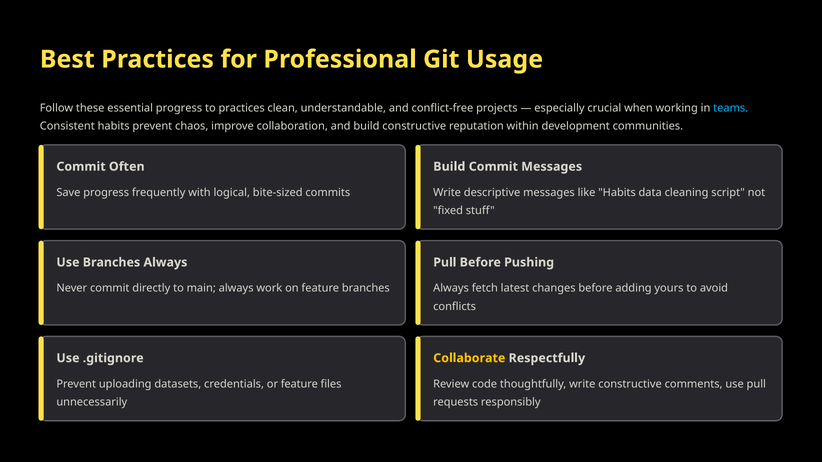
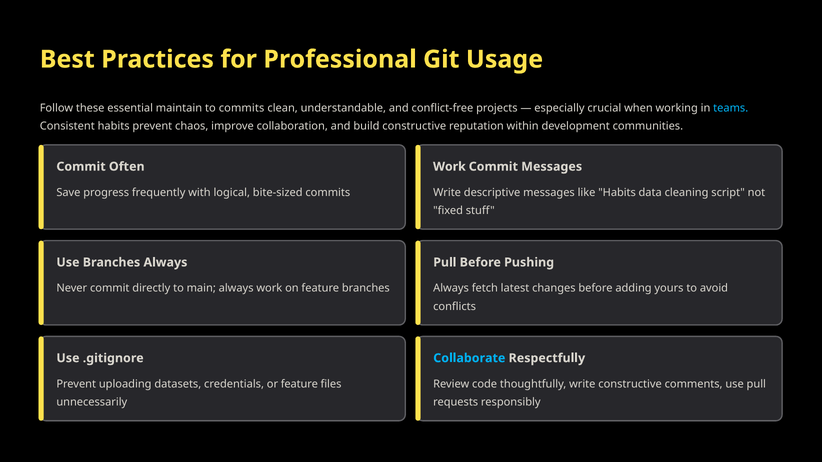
essential progress: progress -> maintain
to practices: practices -> commits
Build at (449, 167): Build -> Work
Collaborate colour: yellow -> light blue
